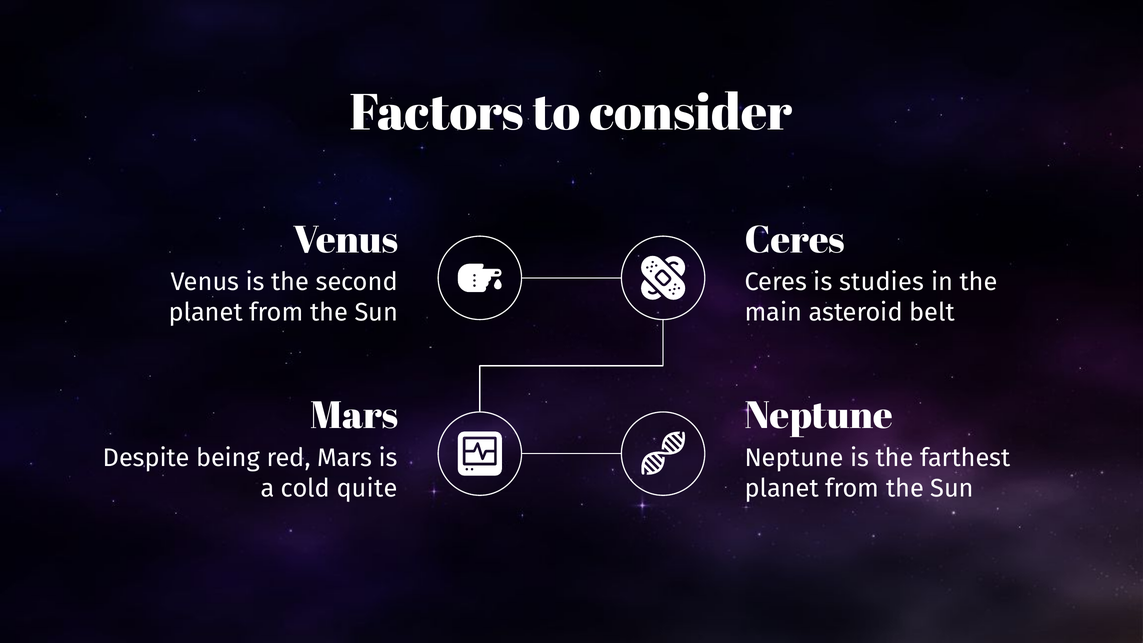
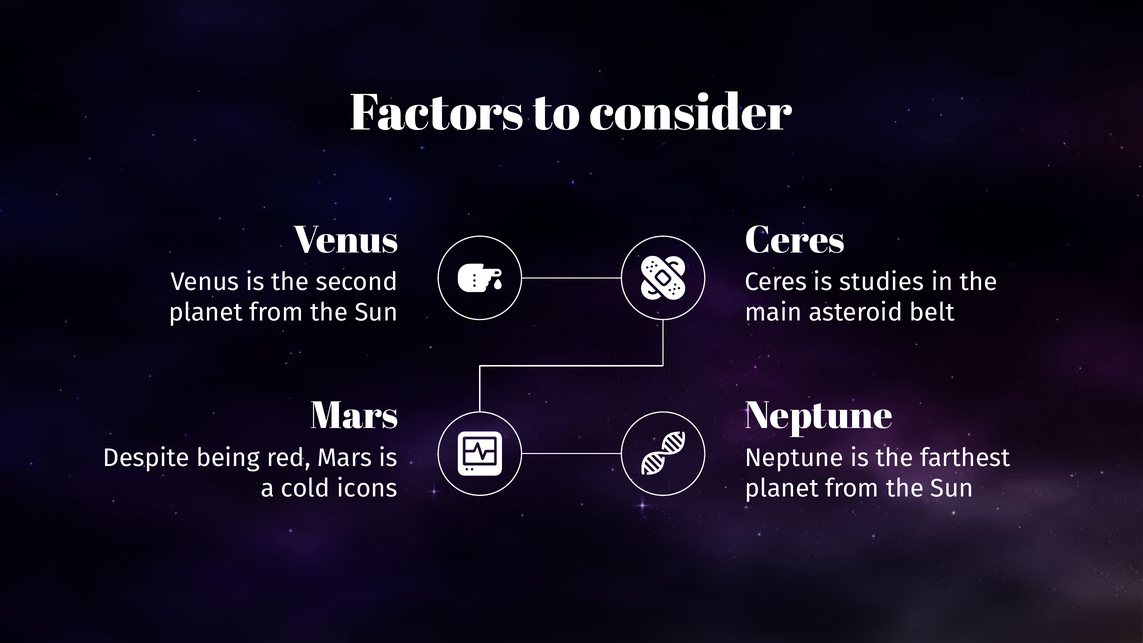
quite: quite -> icons
